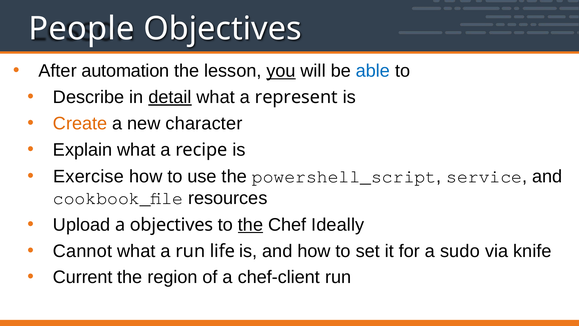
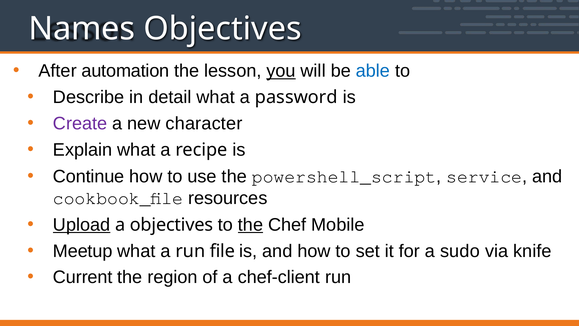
People: People -> Names
detail underline: present -> none
represent: represent -> password
Create colour: orange -> purple
Exercise: Exercise -> Continue
Upload underline: none -> present
Ideally: Ideally -> Mobile
Cannot: Cannot -> Meetup
life: life -> file
